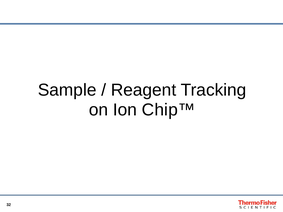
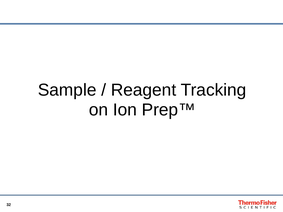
Chip™: Chip™ -> Prep™
